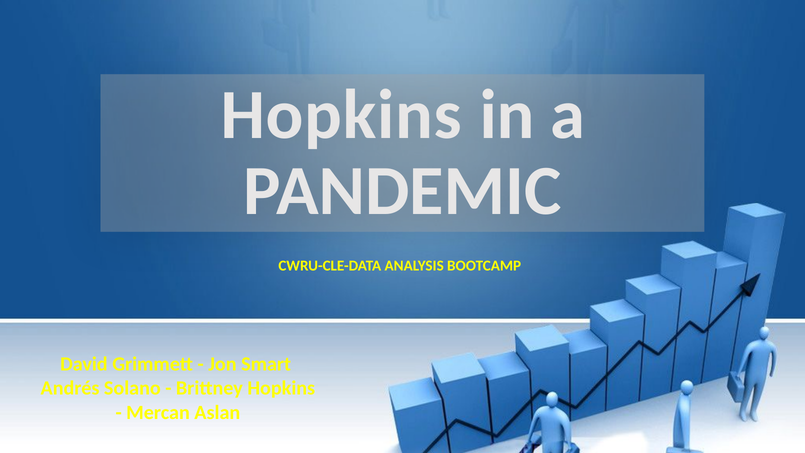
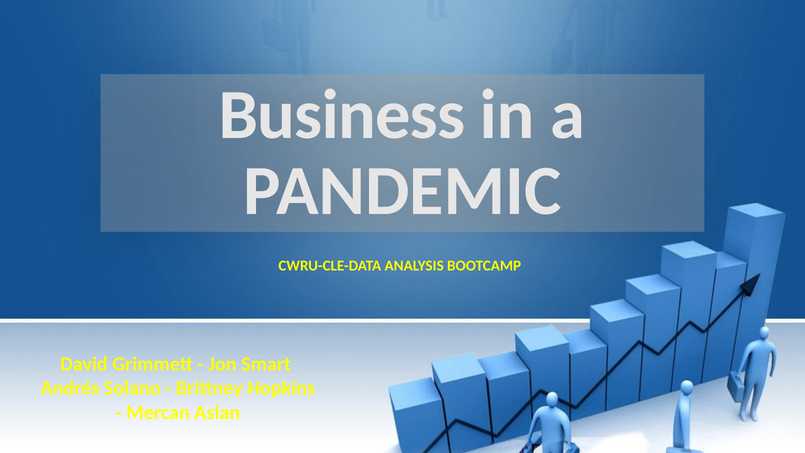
Hopkins at (341, 115): Hopkins -> Business
